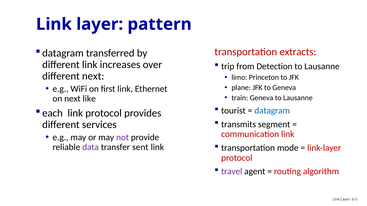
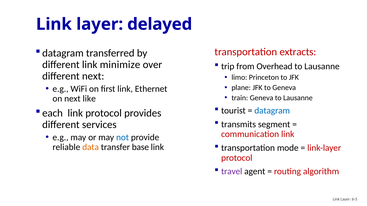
pattern: pattern -> delayed
increases: increases -> minimize
Detection: Detection -> Overhead
not colour: purple -> blue
data colour: purple -> orange
sent: sent -> base
